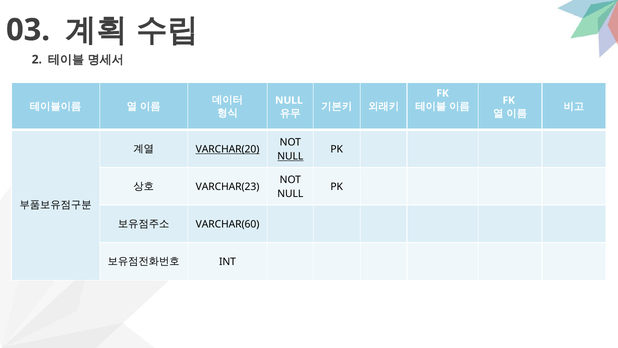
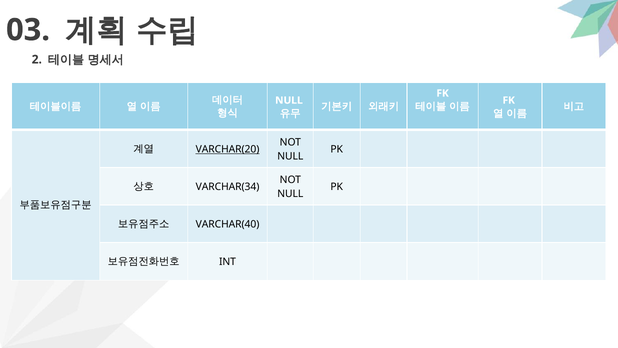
NULL at (290, 156) underline: present -> none
VARCHAR(23: VARCHAR(23 -> VARCHAR(34
VARCHAR(60: VARCHAR(60 -> VARCHAR(40
